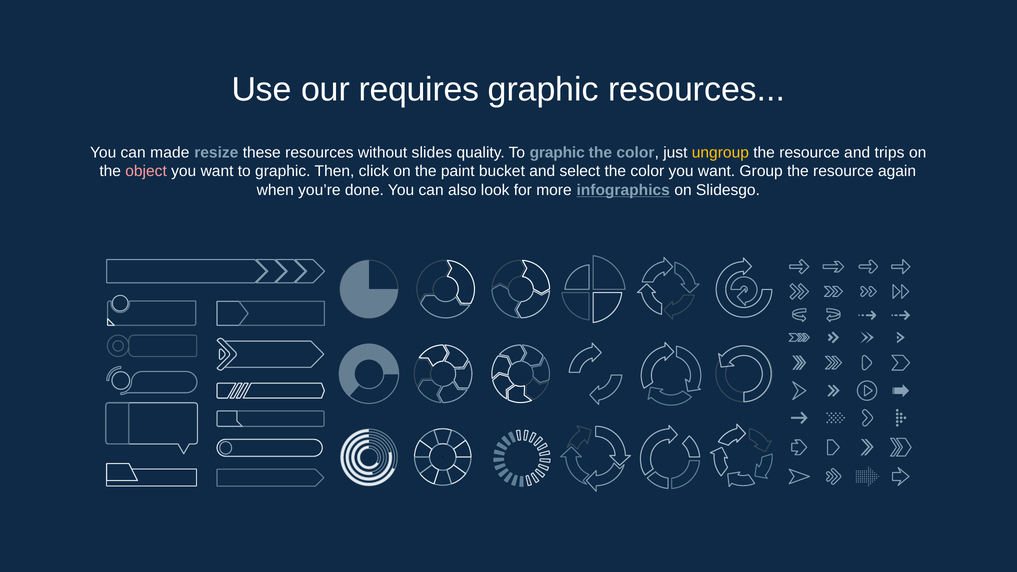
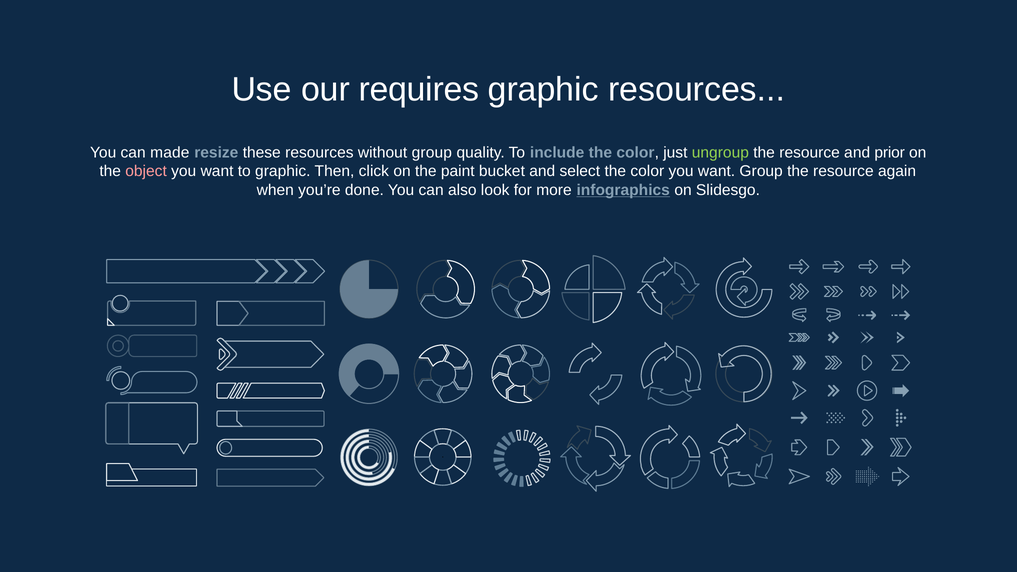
without slides: slides -> group
quality To graphic: graphic -> include
ungroup colour: yellow -> light green
trips: trips -> prior
